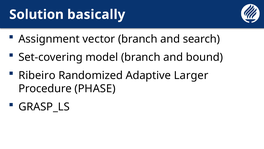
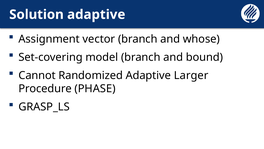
Solution basically: basically -> adaptive
search: search -> whose
Ribeiro: Ribeiro -> Cannot
